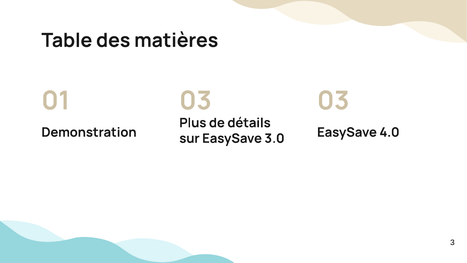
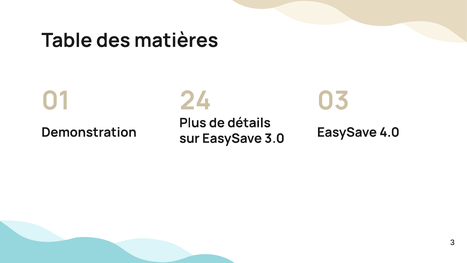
01 03: 03 -> 24
